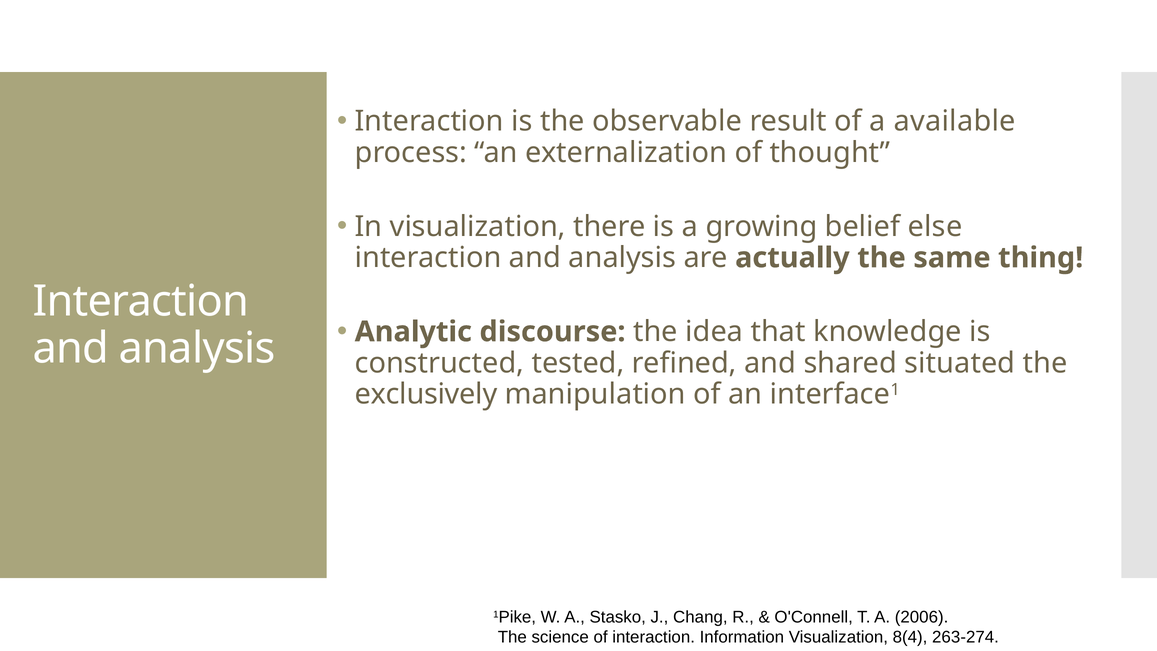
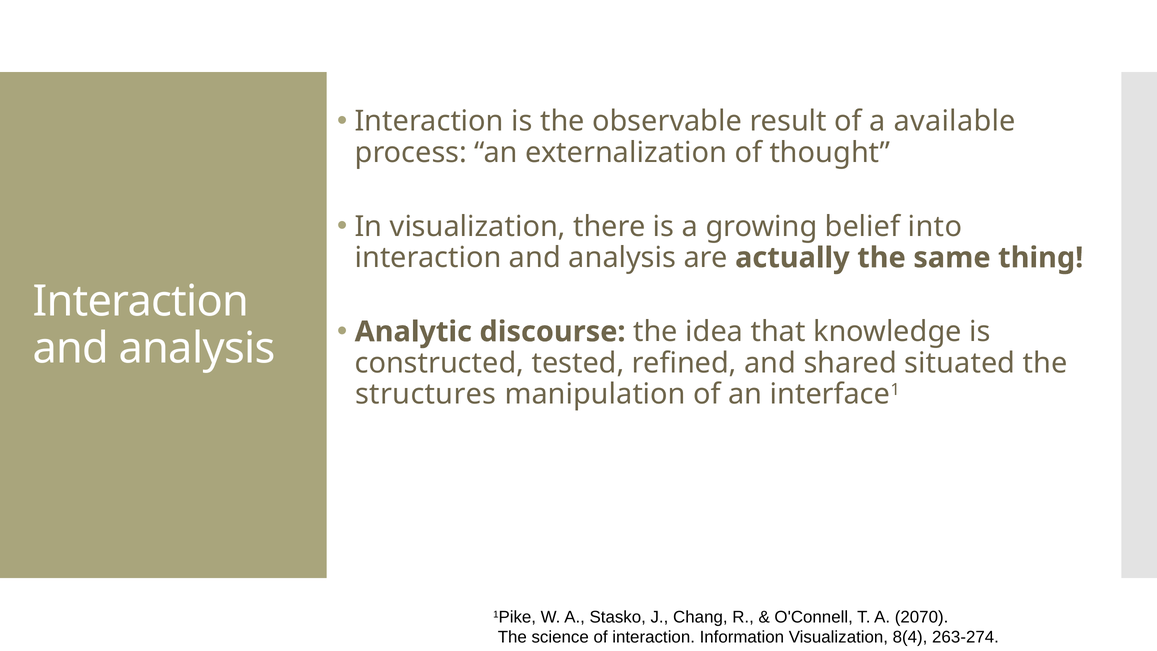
else: else -> into
exclusively: exclusively -> structures
2006: 2006 -> 2070
